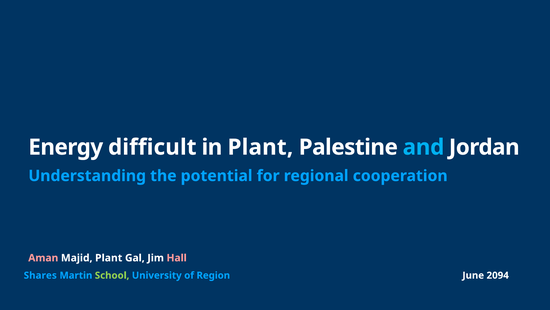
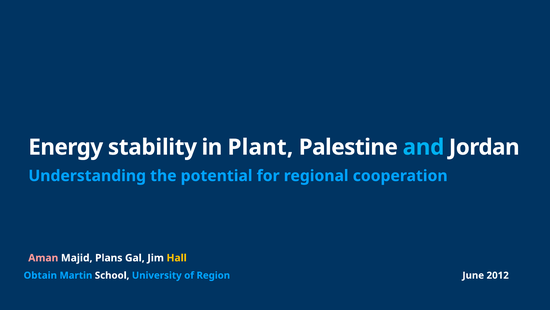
difficult: difficult -> stability
Majid Plant: Plant -> Plans
Hall colour: pink -> yellow
Shares: Shares -> Obtain
School colour: light green -> white
2094: 2094 -> 2012
